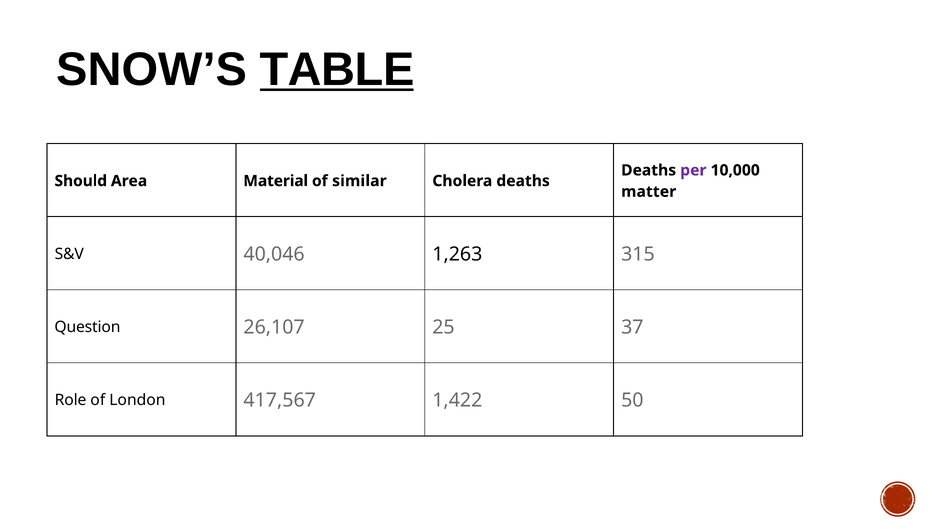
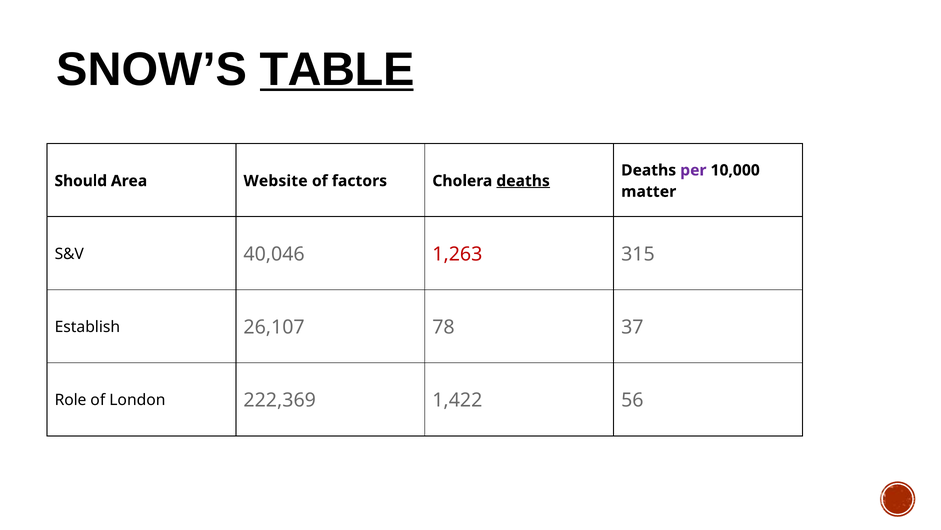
Material: Material -> Website
similar: similar -> factors
deaths at (523, 181) underline: none -> present
1,263 colour: black -> red
Question: Question -> Establish
25: 25 -> 78
417,567: 417,567 -> 222,369
50: 50 -> 56
